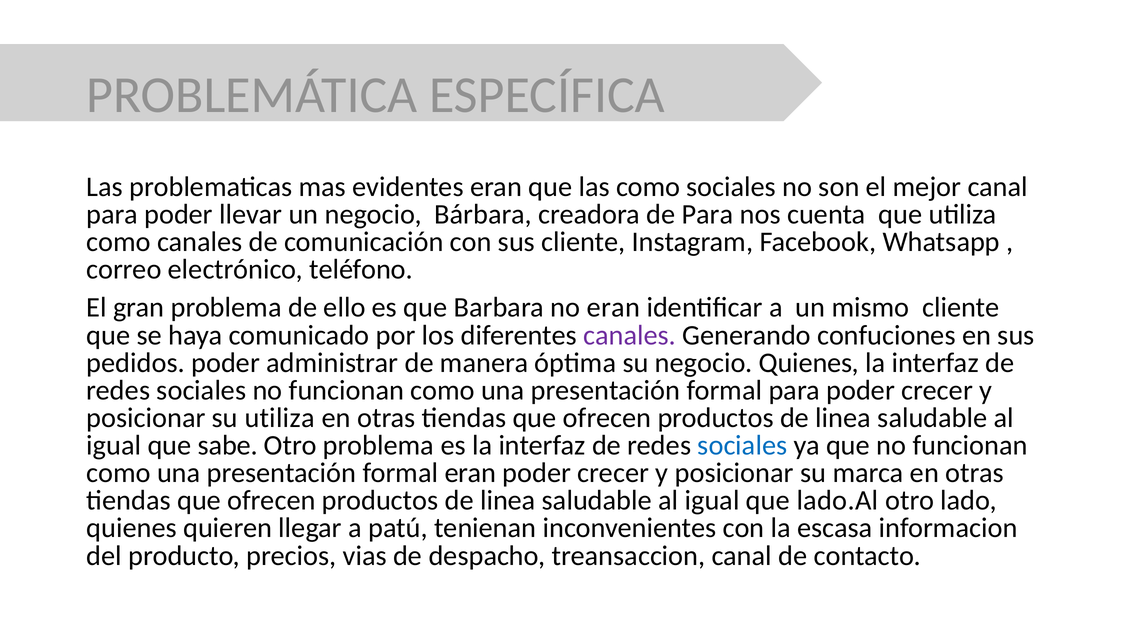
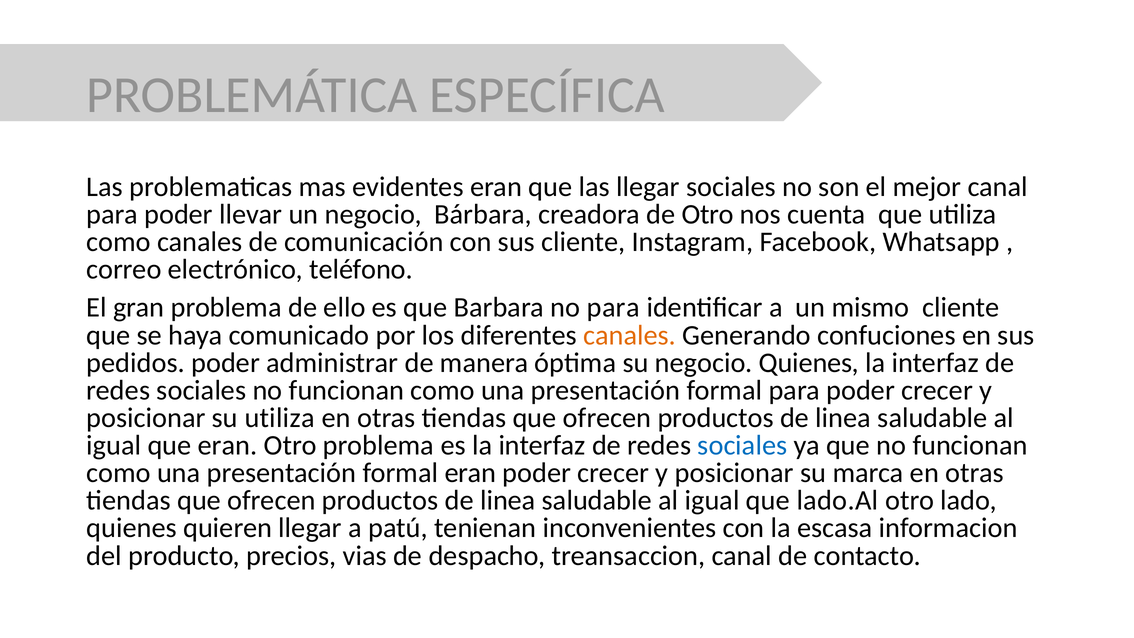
las como: como -> llegar
de Para: Para -> Otro
no eran: eran -> para
canales at (630, 335) colour: purple -> orange
que sabe: sabe -> eran
